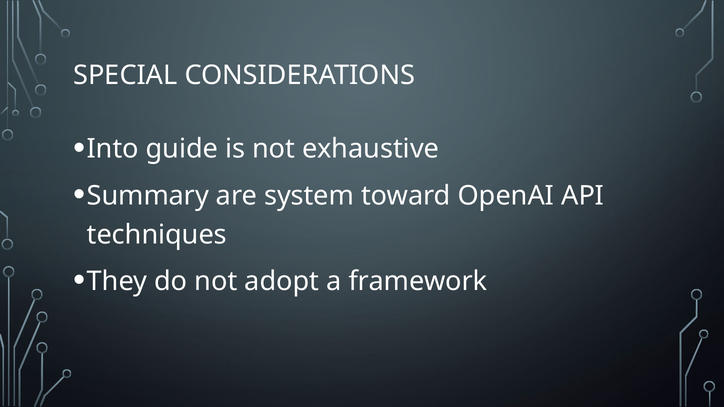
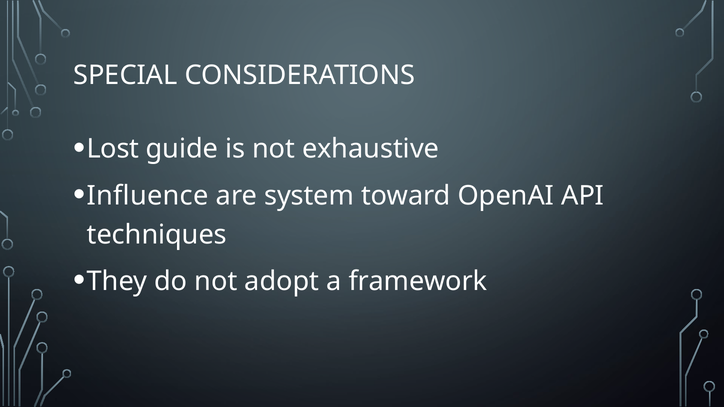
Into: Into -> Lost
Summary: Summary -> Influence
